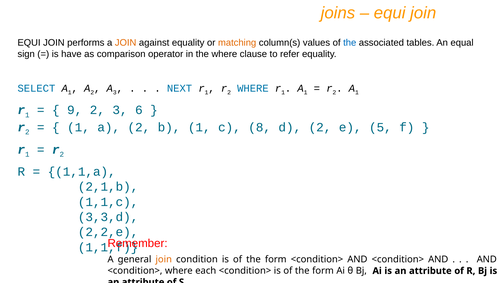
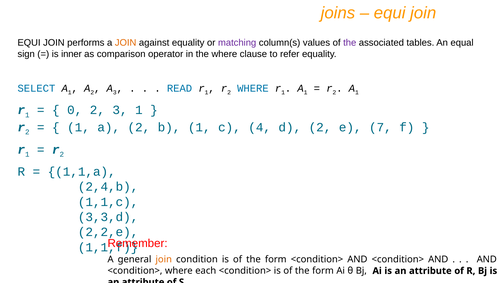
matching colour: orange -> purple
the at (350, 43) colour: blue -> purple
have: have -> inner
NEXT: NEXT -> READ
9: 9 -> 0
3 6: 6 -> 1
8: 8 -> 4
5: 5 -> 7
2,1,b: 2,1,b -> 2,4,b
